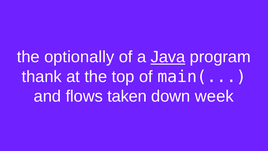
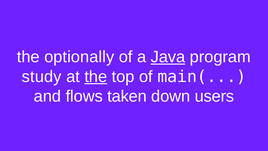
thank: thank -> study
the at (96, 77) underline: none -> present
week: week -> users
